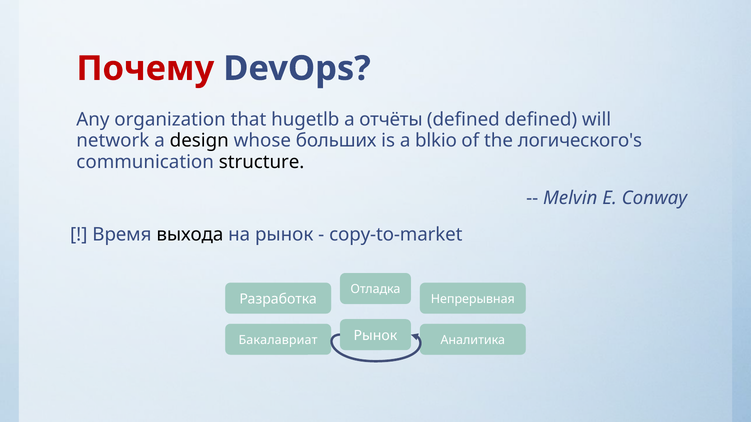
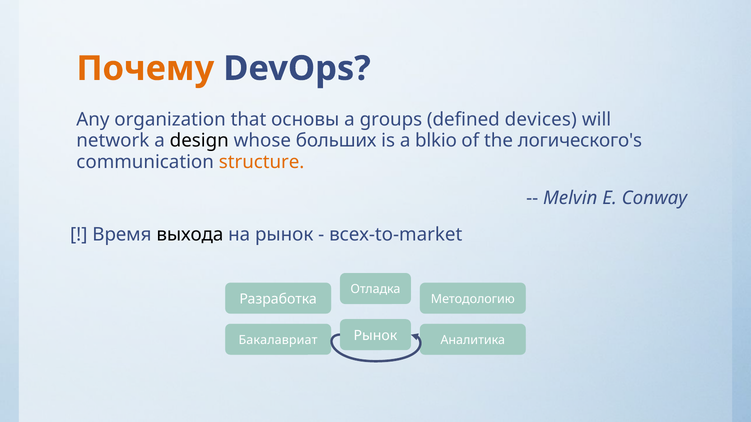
Почему colour: red -> orange
hugetlb: hugetlb -> основы
отчёты: отчёты -> groups
defined defined: defined -> devices
structure colour: black -> orange
copy-to-market: copy-to-market -> всех-to-market
Непрерывная: Непрерывная -> Методологию
